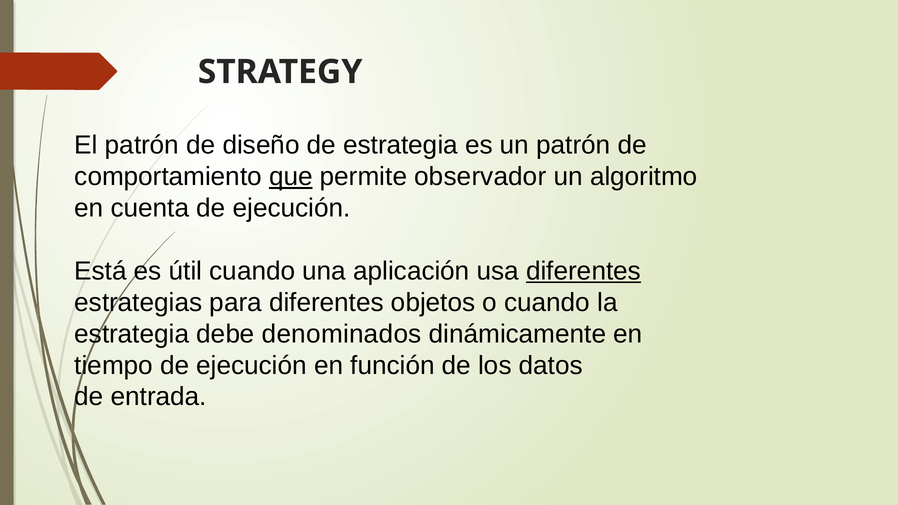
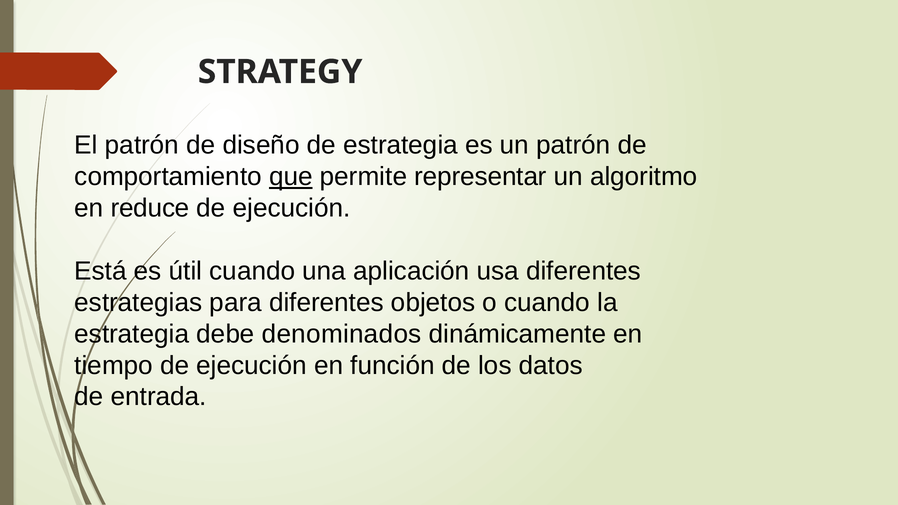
observador: observador -> representar
cuenta: cuenta -> reduce
diferentes at (584, 271) underline: present -> none
